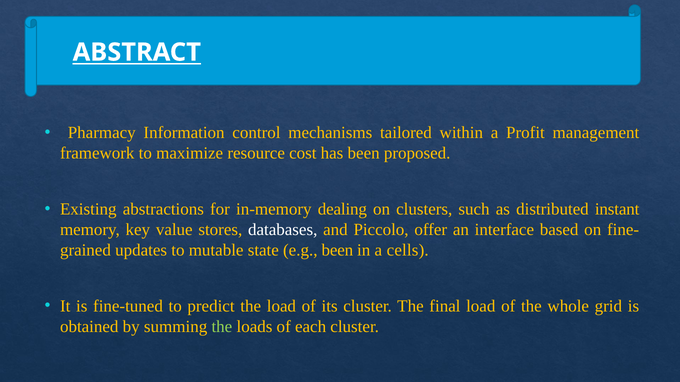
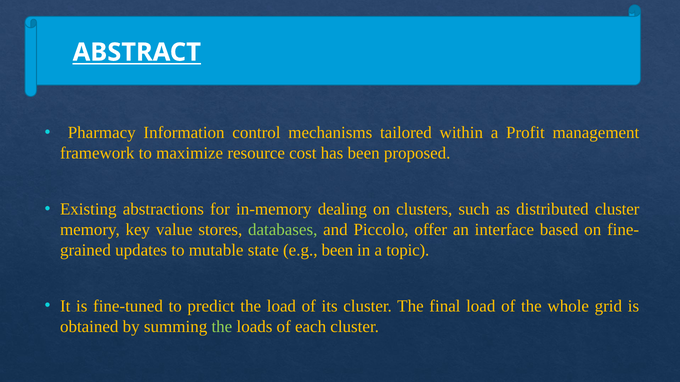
distributed instant: instant -> cluster
databases colour: white -> light green
cells: cells -> topic
